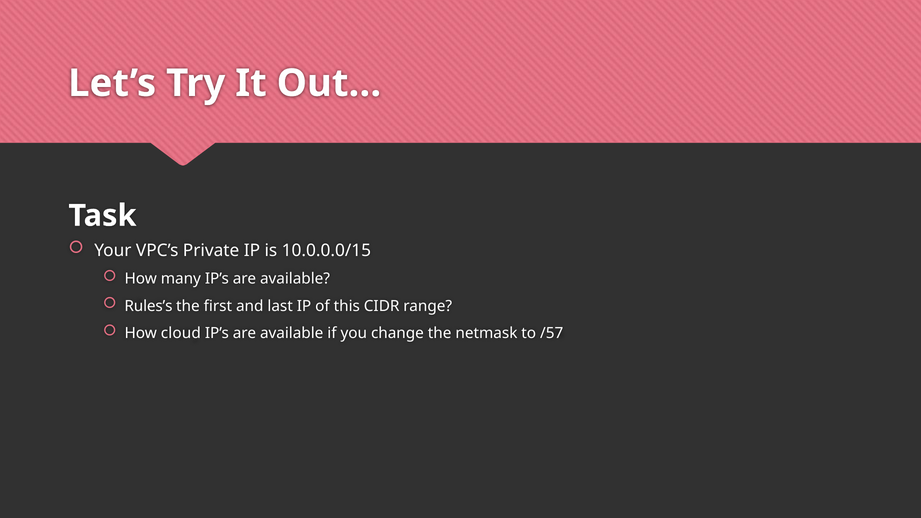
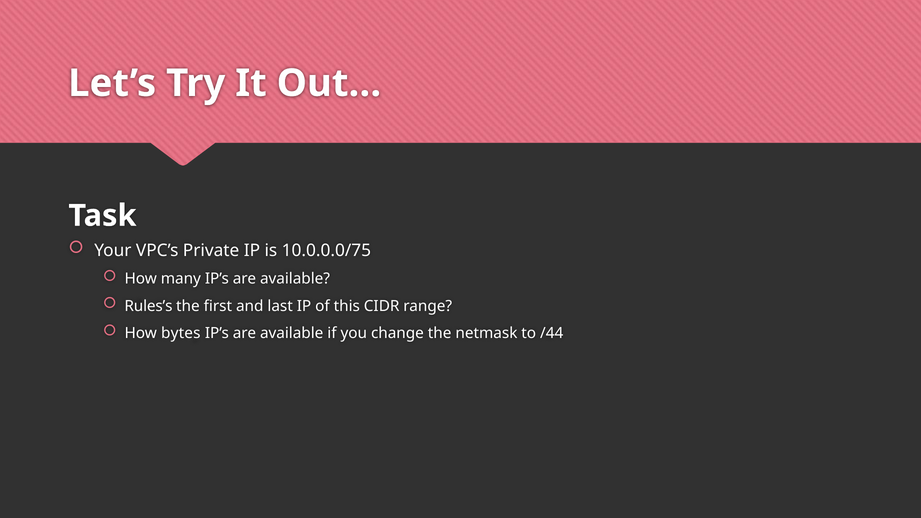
10.0.0.0/15: 10.0.0.0/15 -> 10.0.0.0/75
cloud: cloud -> bytes
/57: /57 -> /44
